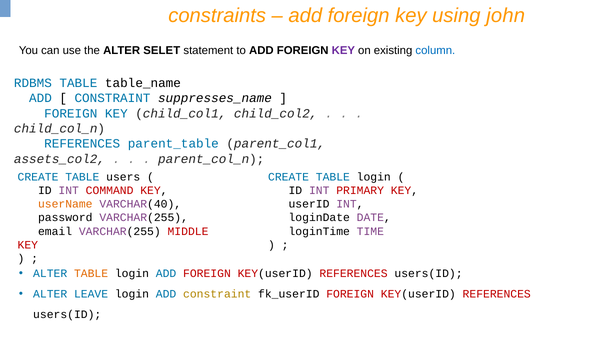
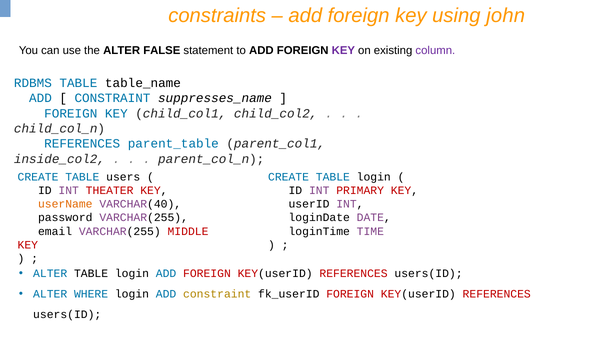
SELET: SELET -> FALSE
column colour: blue -> purple
assets_col2: assets_col2 -> inside_col2
COMMAND: COMMAND -> THEATER
TABLE at (91, 274) colour: orange -> black
LEAVE: LEAVE -> WHERE
